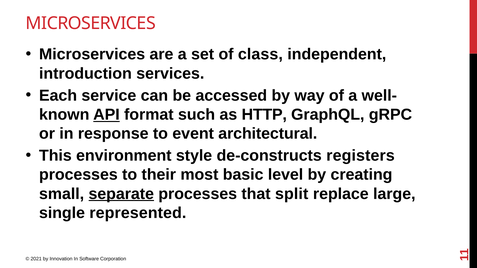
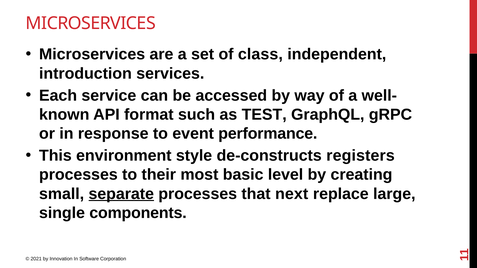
API underline: present -> none
HTTP: HTTP -> TEST
architectural: architectural -> performance
split: split -> next
represented: represented -> components
